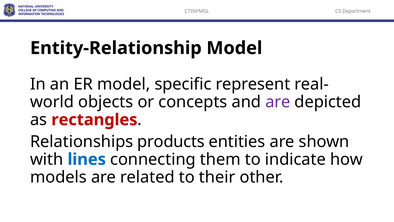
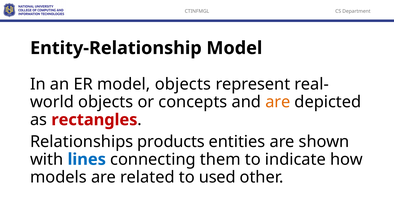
model specific: specific -> objects
are at (278, 102) colour: purple -> orange
their: their -> used
